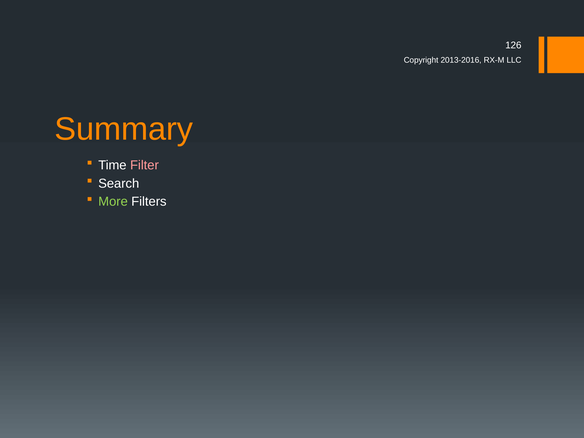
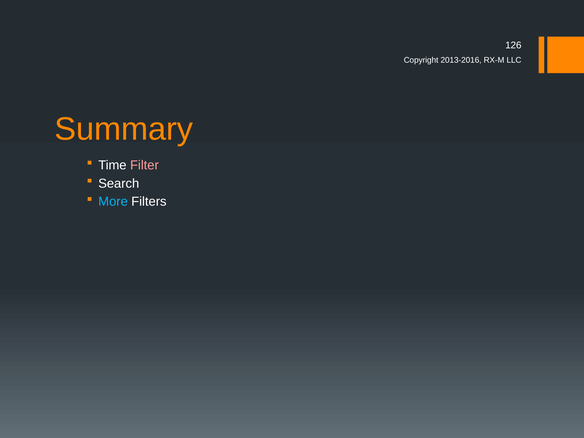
More colour: light green -> light blue
